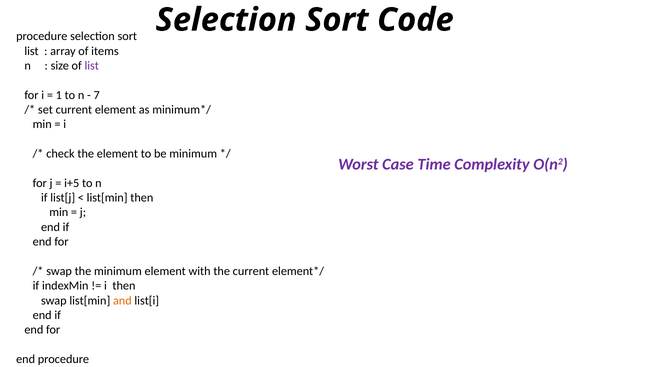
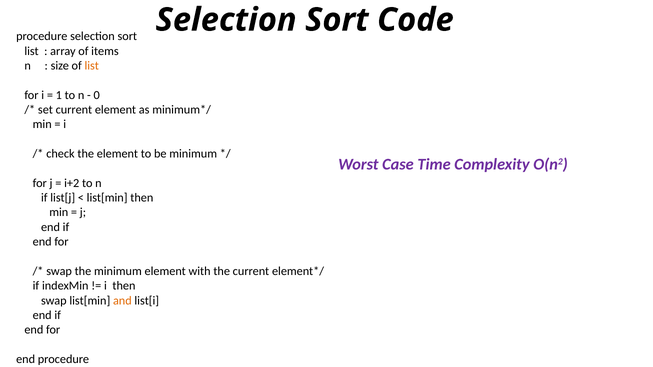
list at (92, 66) colour: purple -> orange
7: 7 -> 0
i+5: i+5 -> i+2
